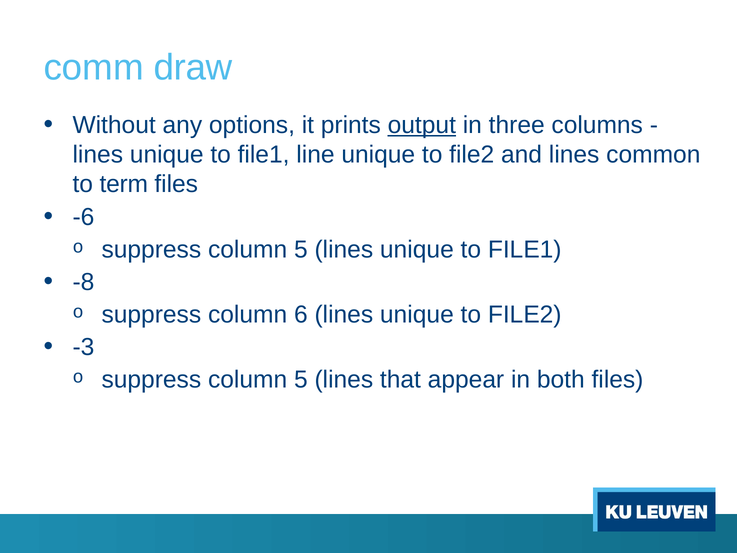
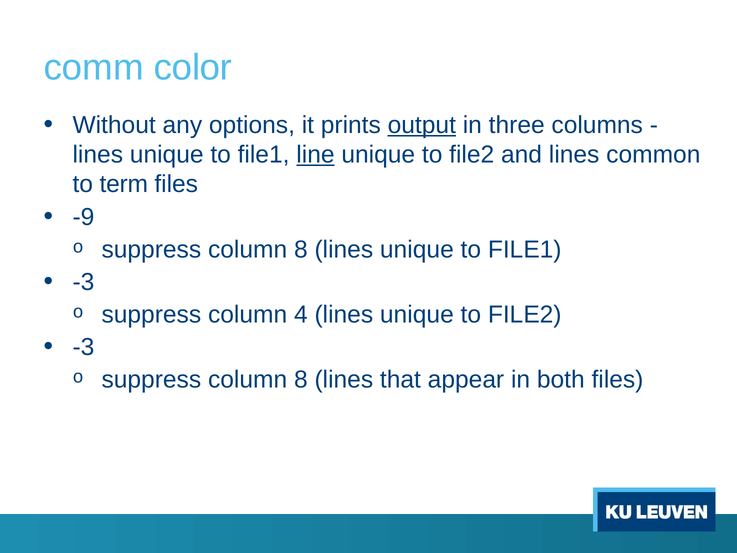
draw: draw -> color
line underline: none -> present
-6: -6 -> -9
5 at (301, 249): 5 -> 8
-8 at (83, 282): -8 -> -3
6: 6 -> 4
5 at (301, 380): 5 -> 8
